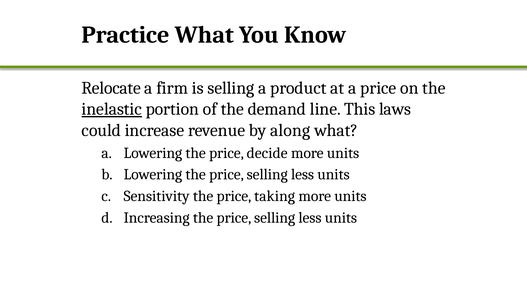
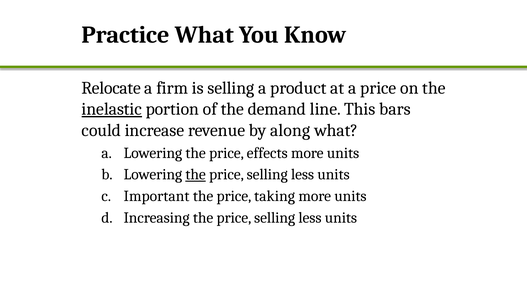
laws: laws -> bars
decide: decide -> effects
the at (196, 174) underline: none -> present
Sensitivity: Sensitivity -> Important
